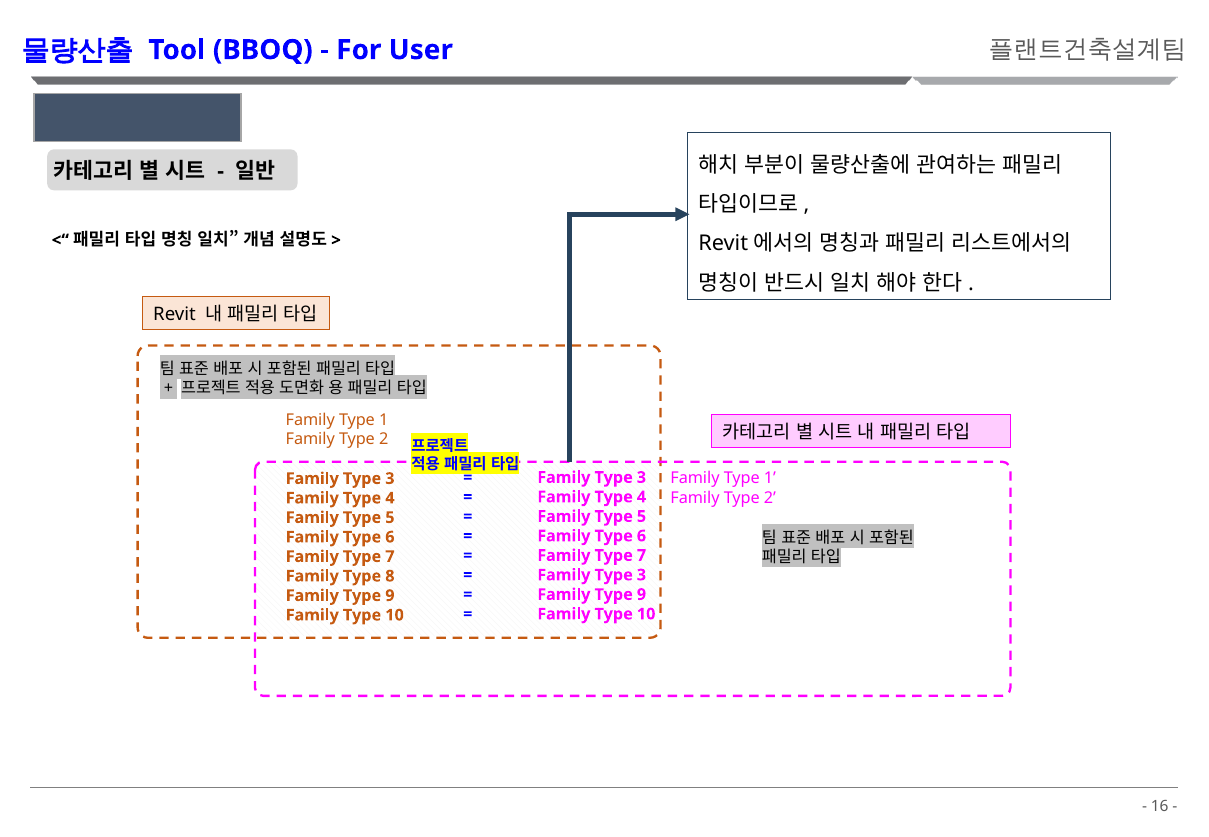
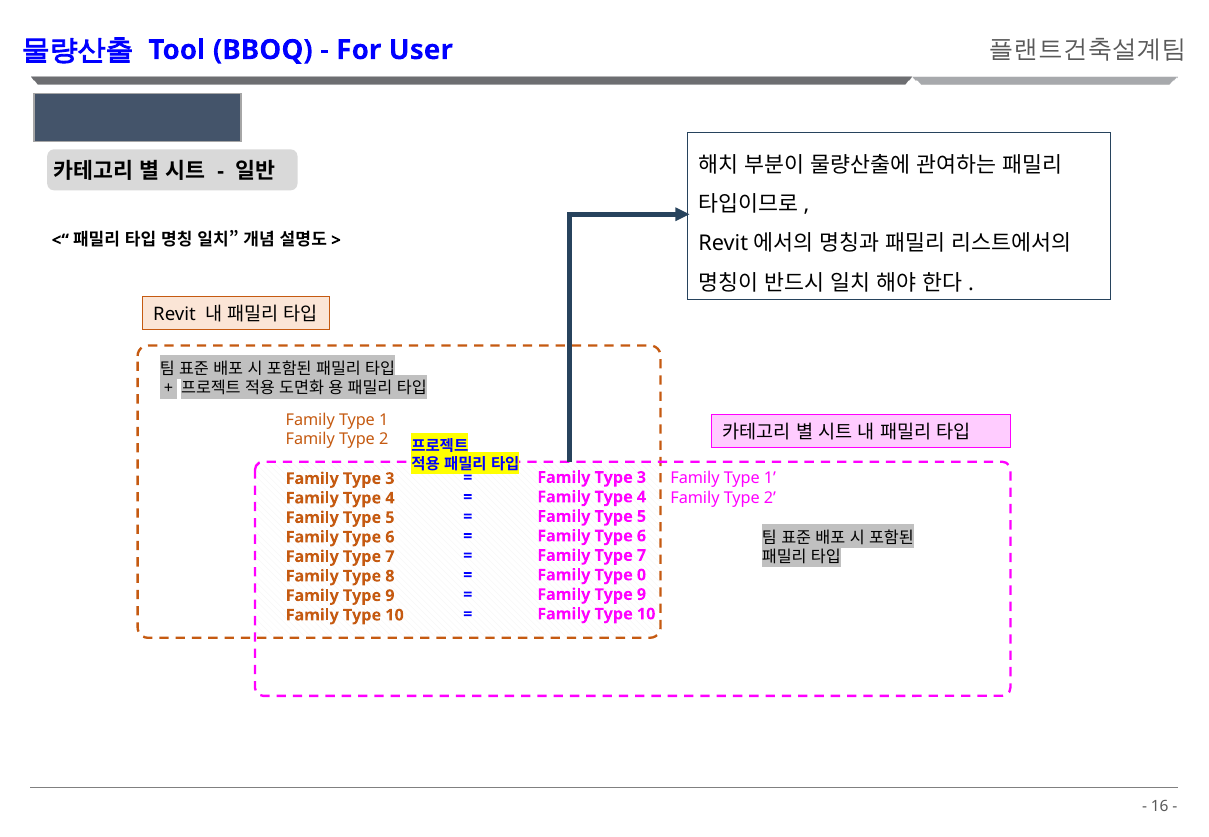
3 at (641, 575): 3 -> 0
